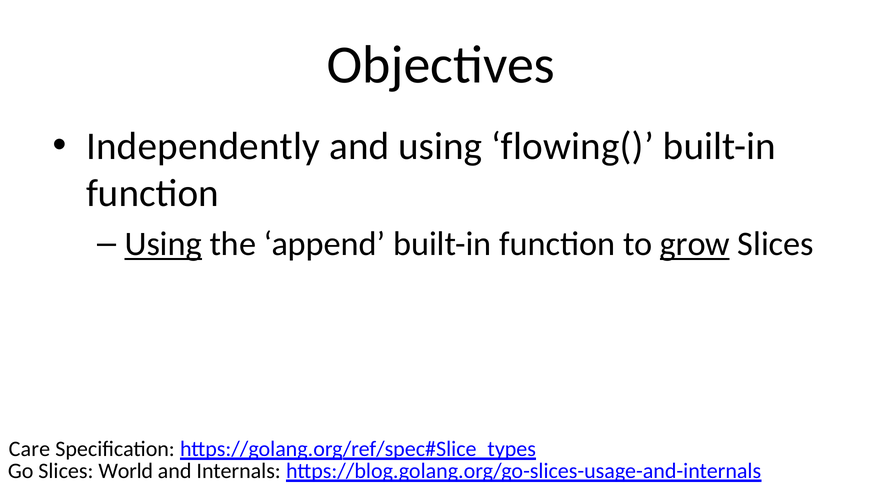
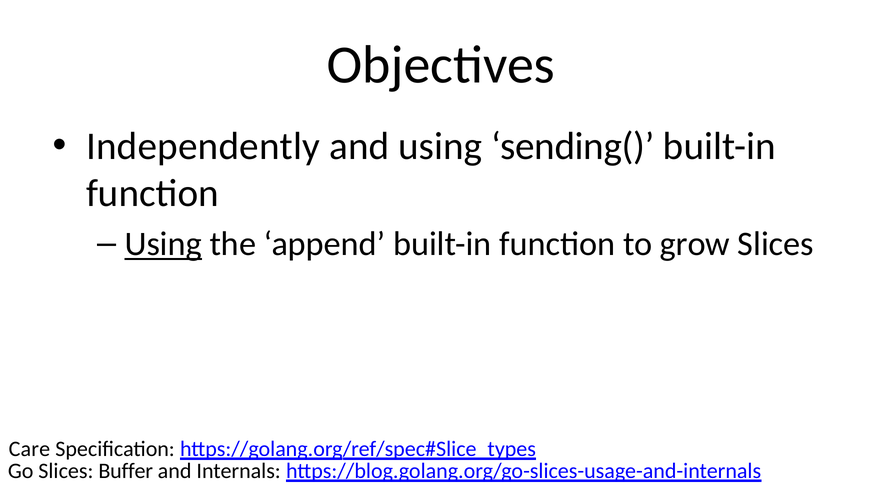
flowing(: flowing( -> sending(
grow underline: present -> none
World: World -> Buffer
